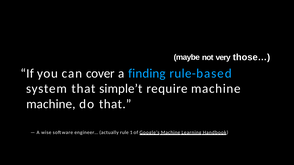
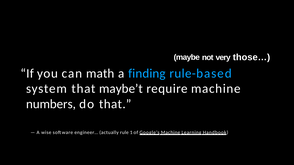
cover: cover -> math
simple’t: simple’t -> maybe’t
machine at (51, 104): machine -> numbers
